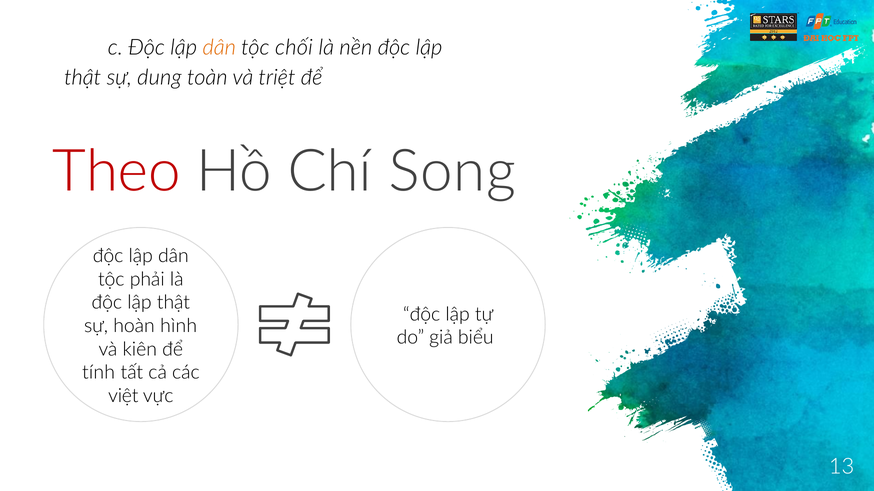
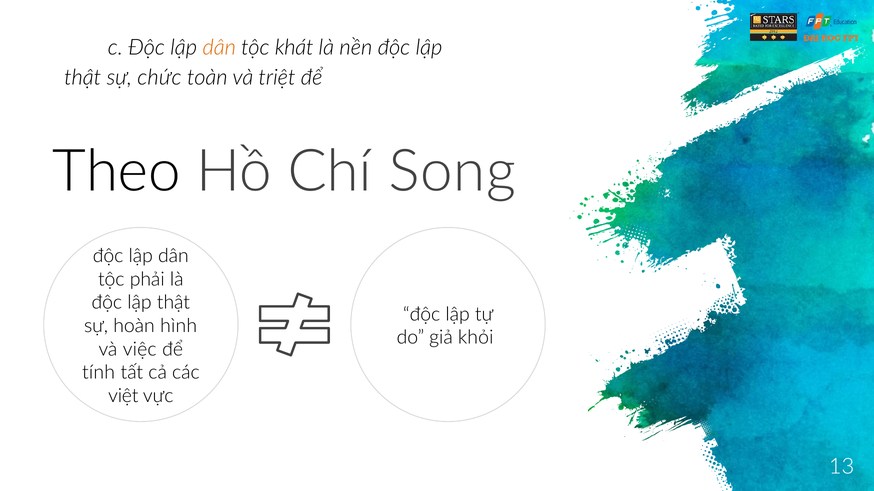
chối: chối -> khát
dung: dung -> chức
Theo colour: red -> black
biểu: biểu -> khỏi
kiên: kiên -> việc
